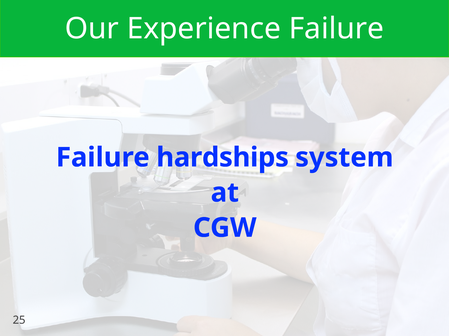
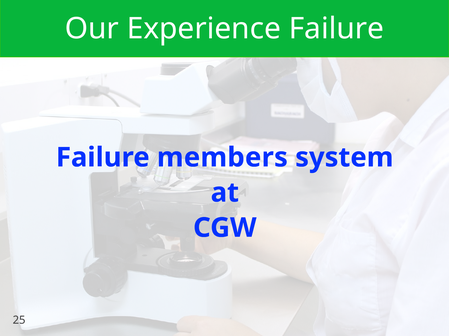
hardships: hardships -> members
